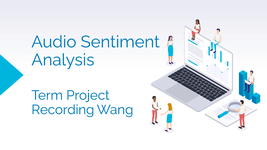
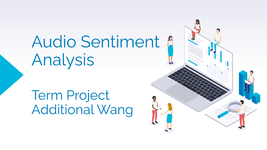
Recording: Recording -> Additional
